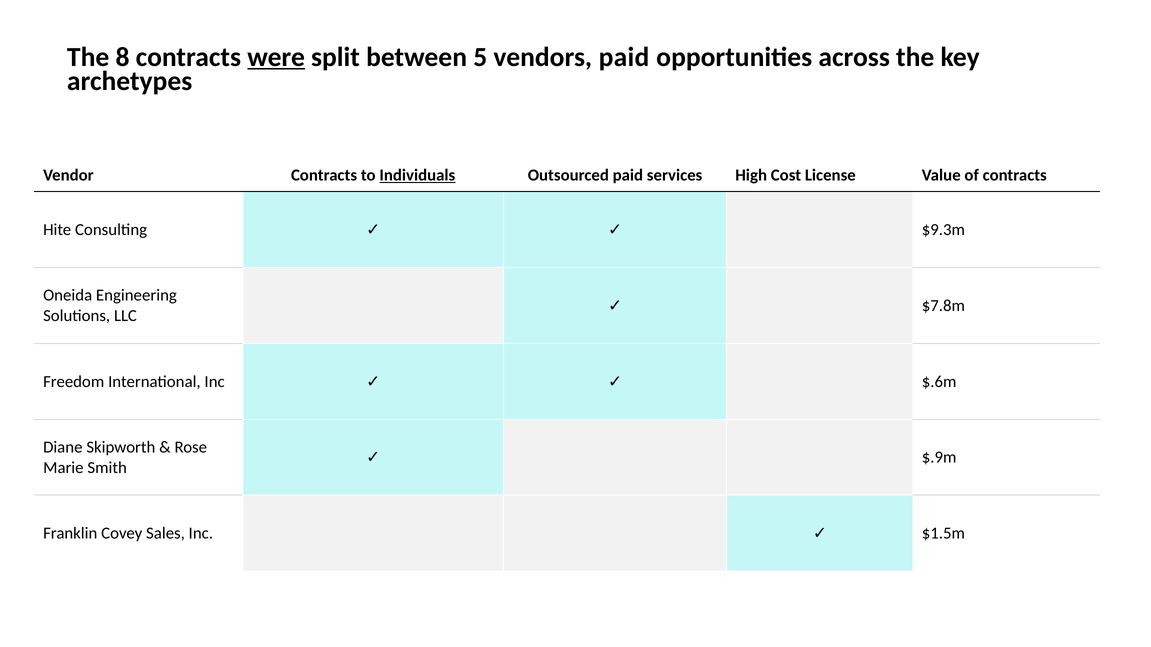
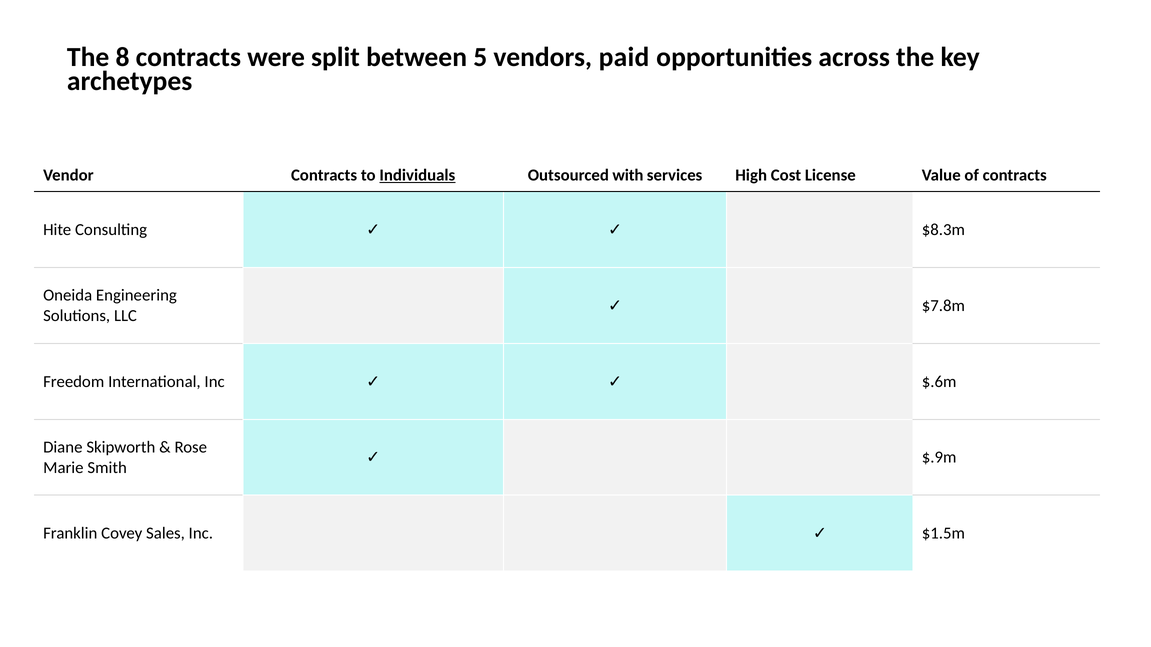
were underline: present -> none
Outsourced paid: paid -> with
$9.3m: $9.3m -> $8.3m
